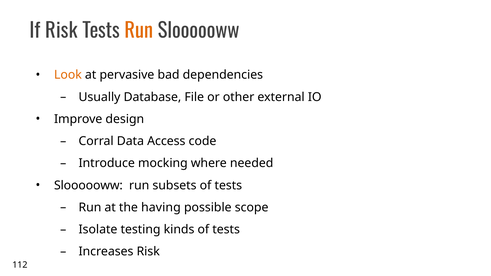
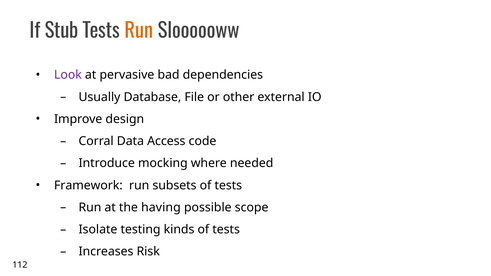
If Risk: Risk -> Stub
Look colour: orange -> purple
Sloooooww at (88, 185): Sloooooww -> Framework
